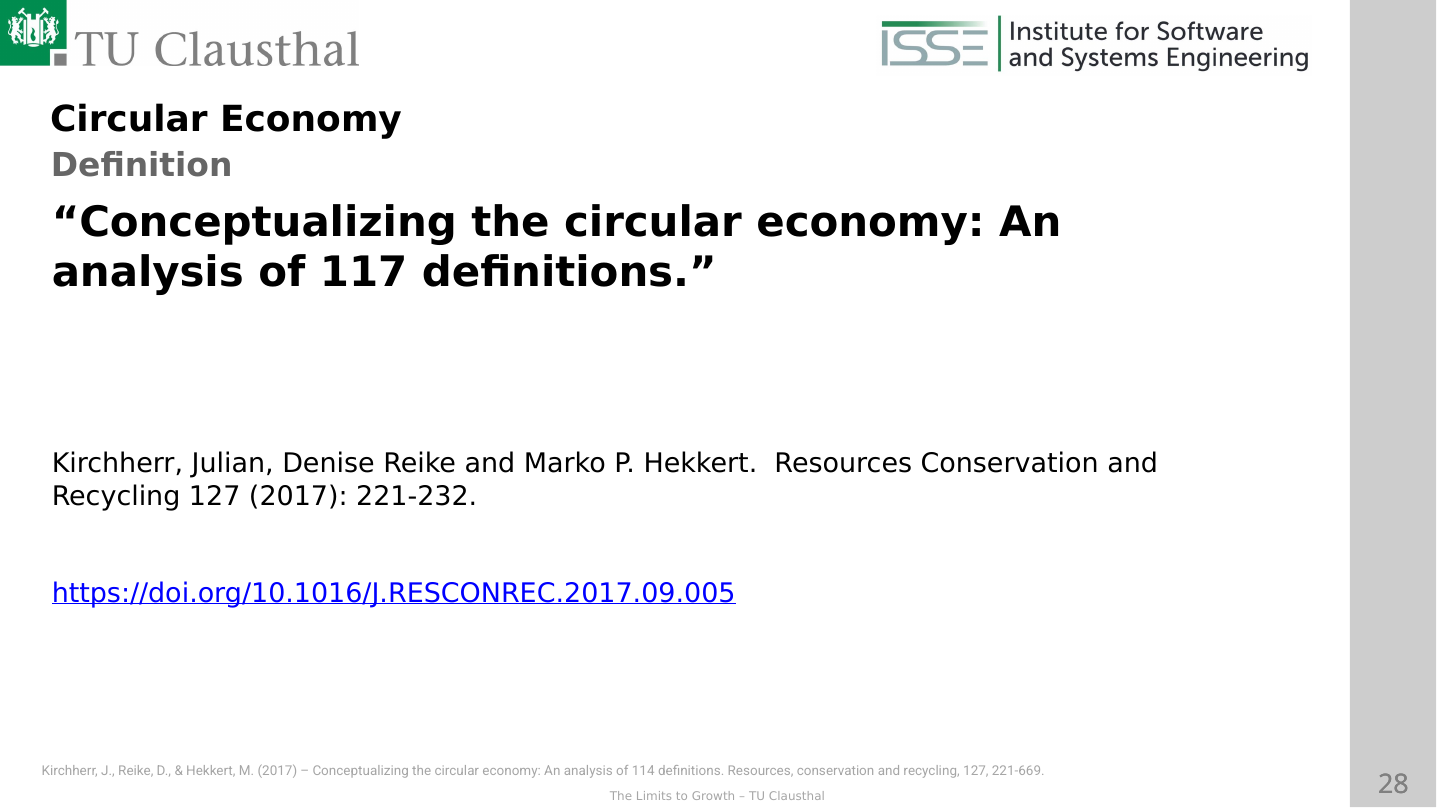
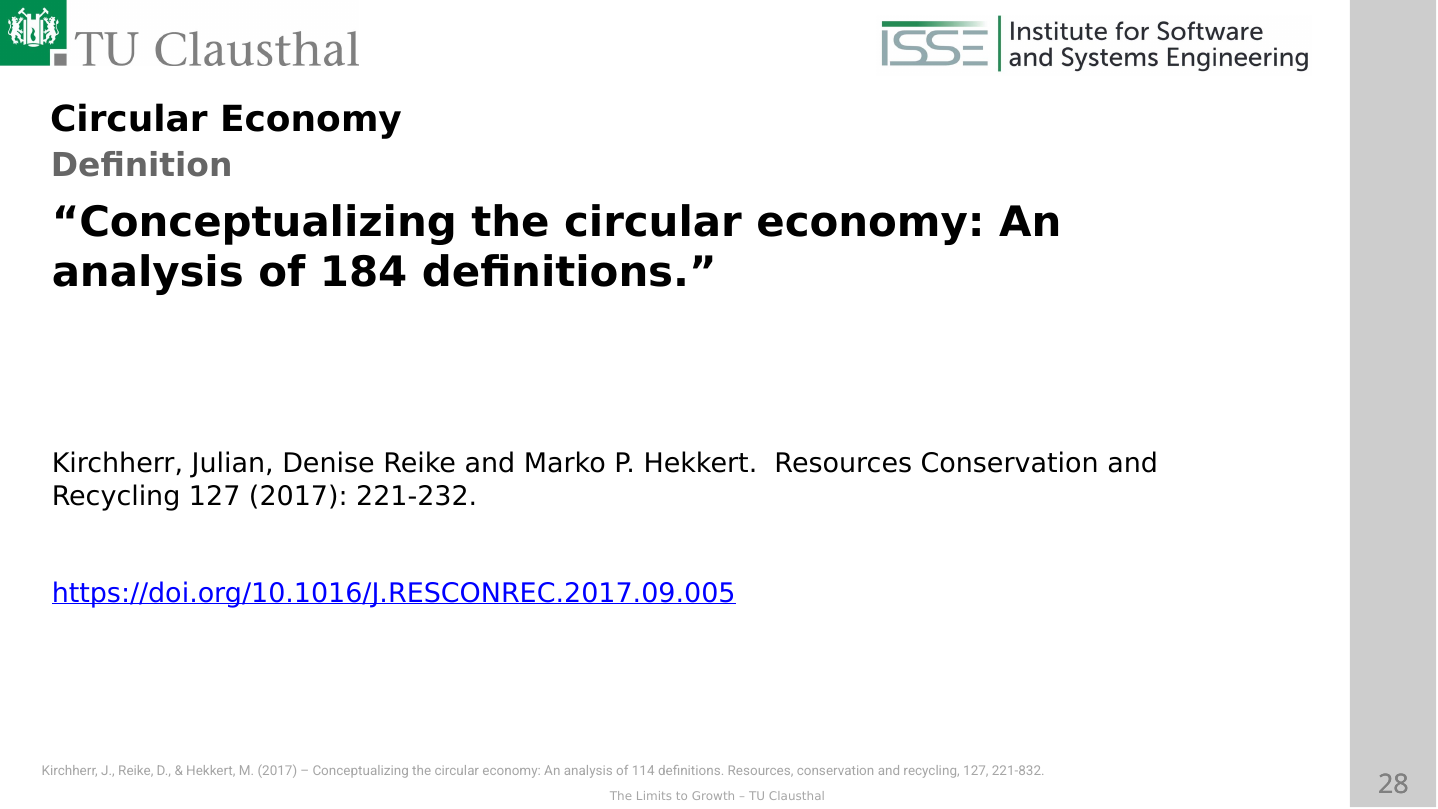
117: 117 -> 184
221-669: 221-669 -> 221-832
